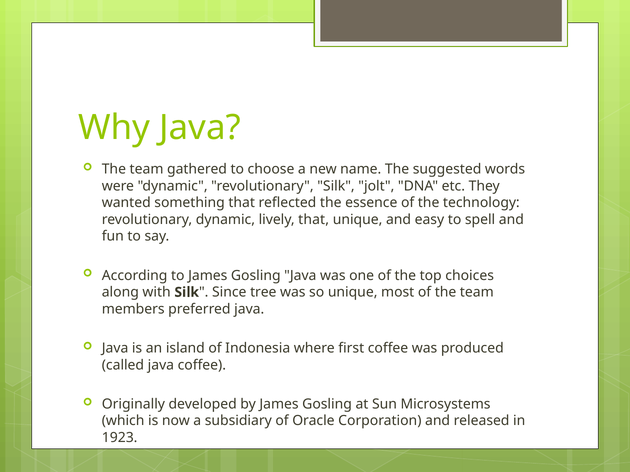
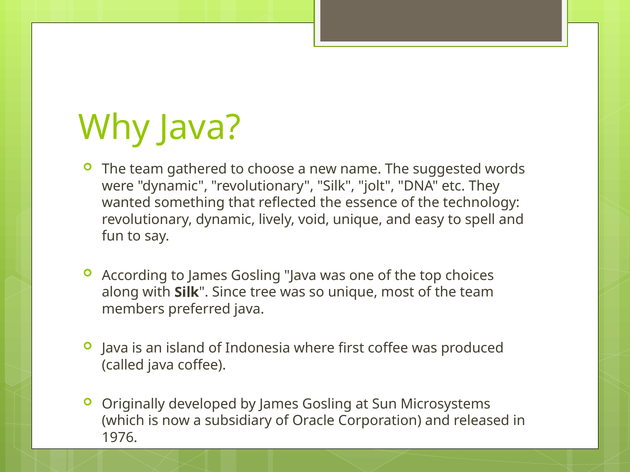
lively that: that -> void
1923: 1923 -> 1976
